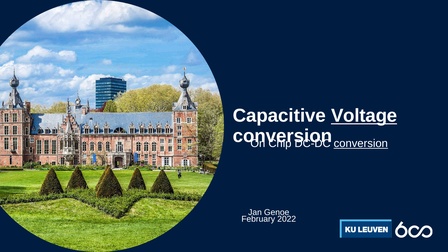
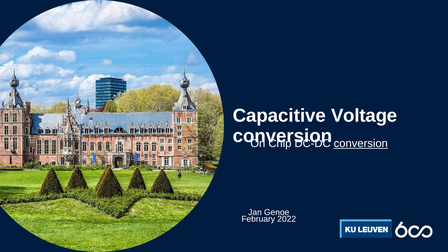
Voltage underline: present -> none
